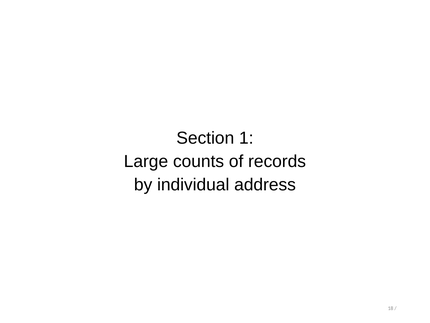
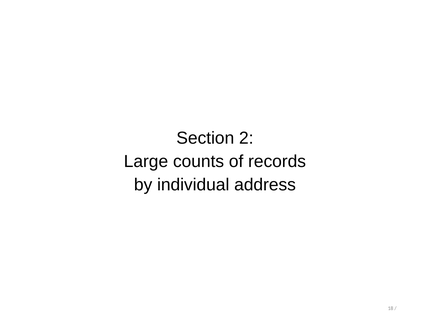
1: 1 -> 2
